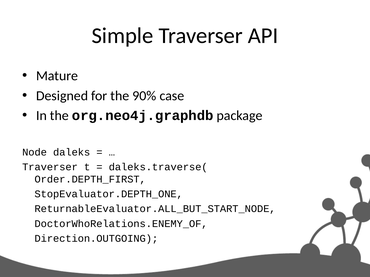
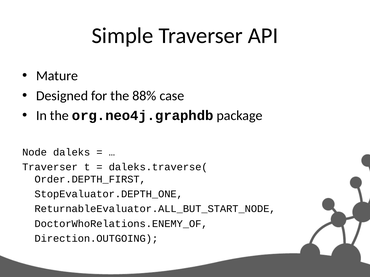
90%: 90% -> 88%
